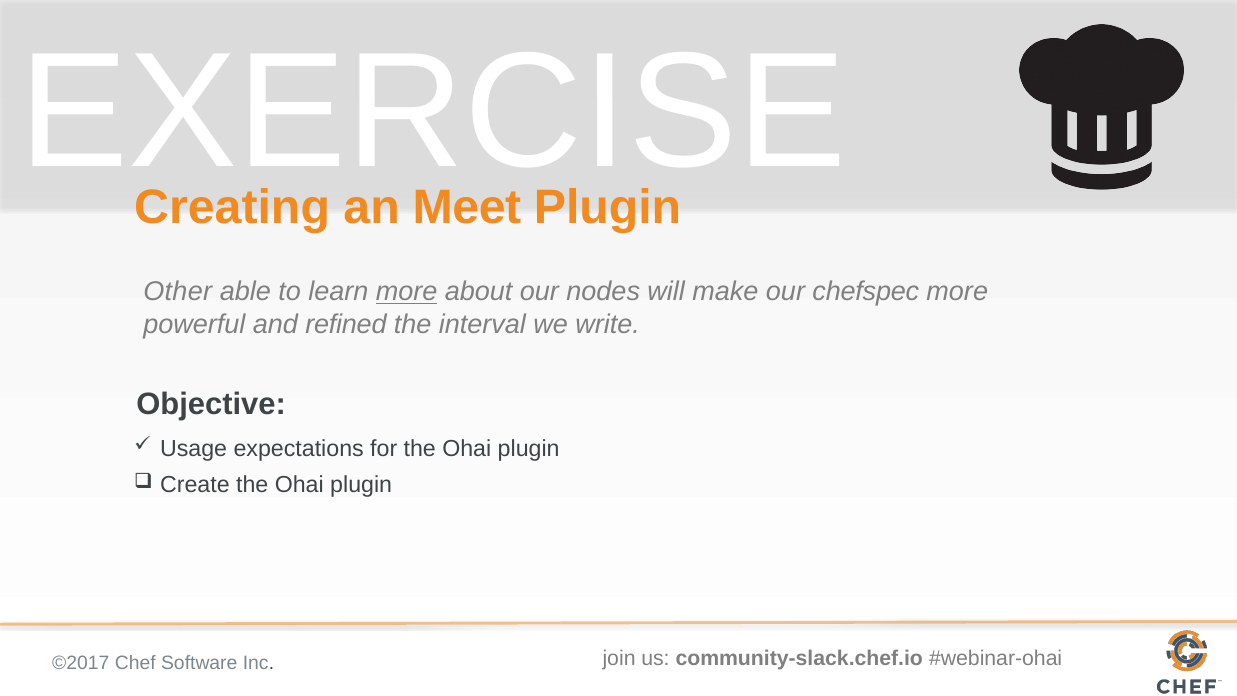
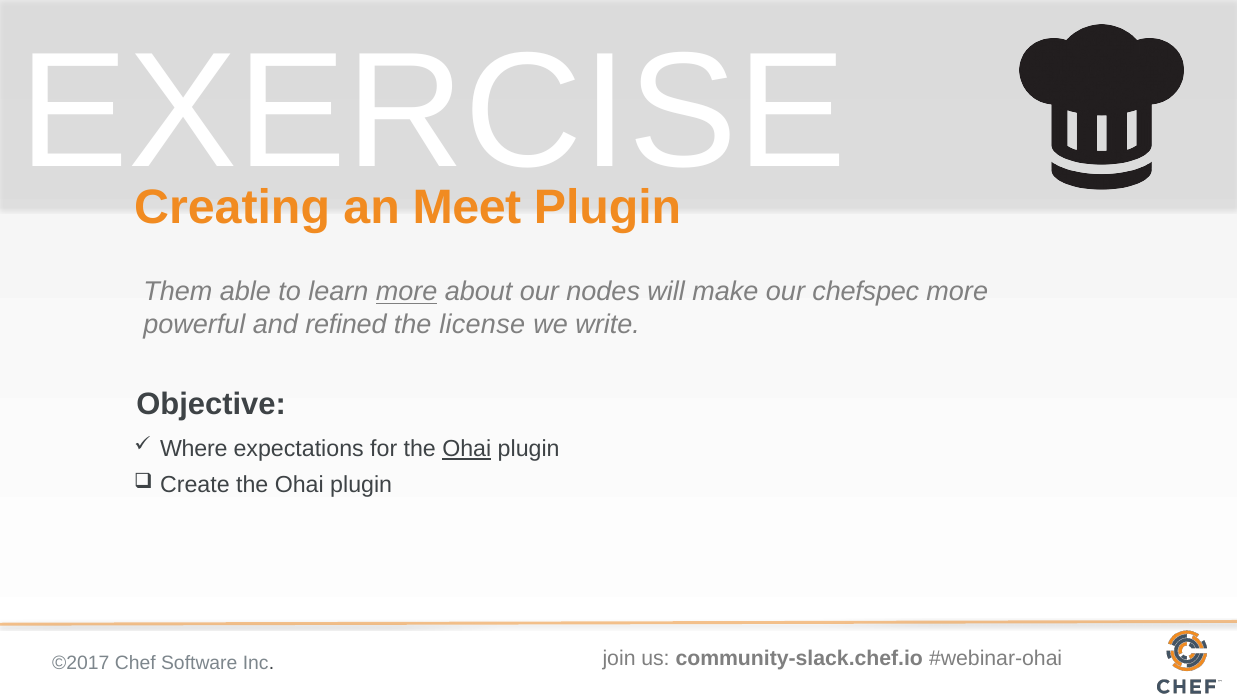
Other: Other -> Them
interval: interval -> license
Usage: Usage -> Where
Ohai at (467, 449) underline: none -> present
